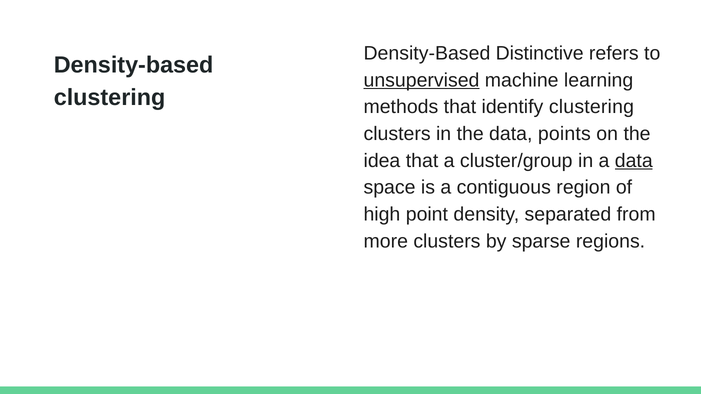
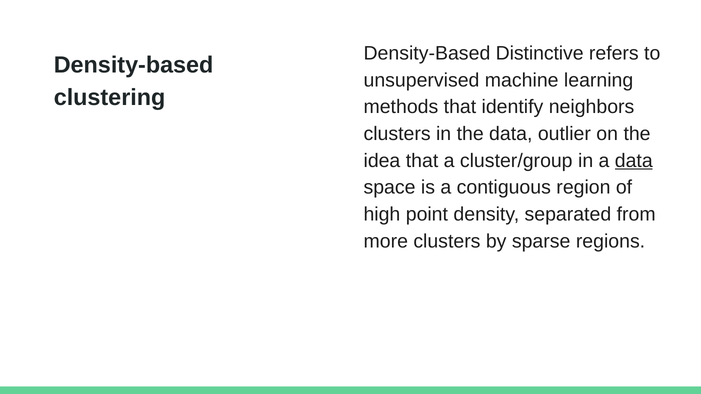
unsupervised underline: present -> none
identify clustering: clustering -> neighbors
points: points -> outlier
